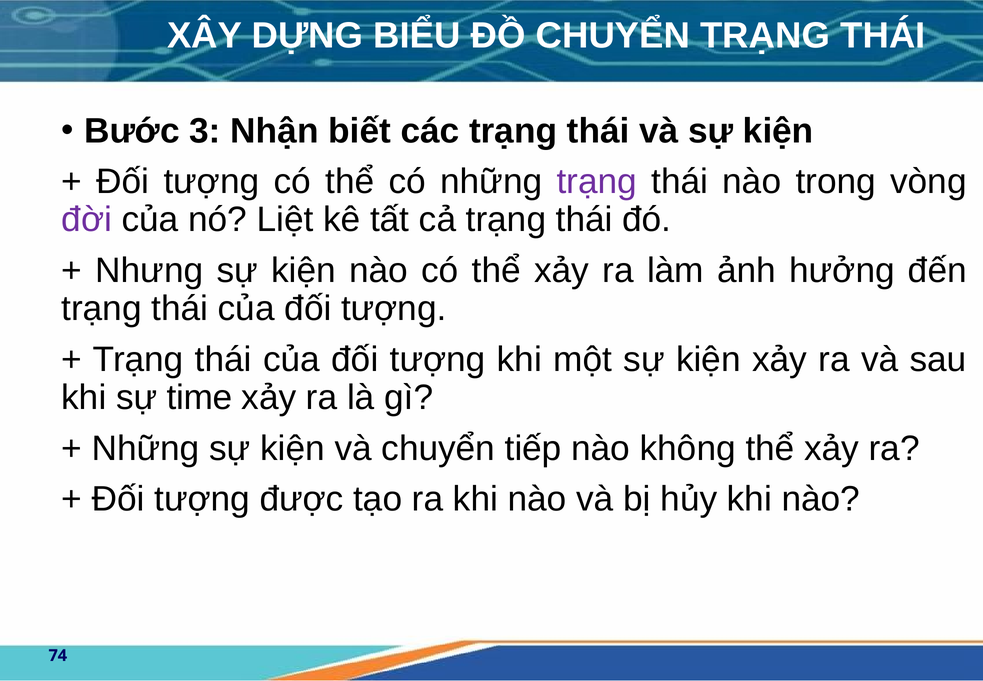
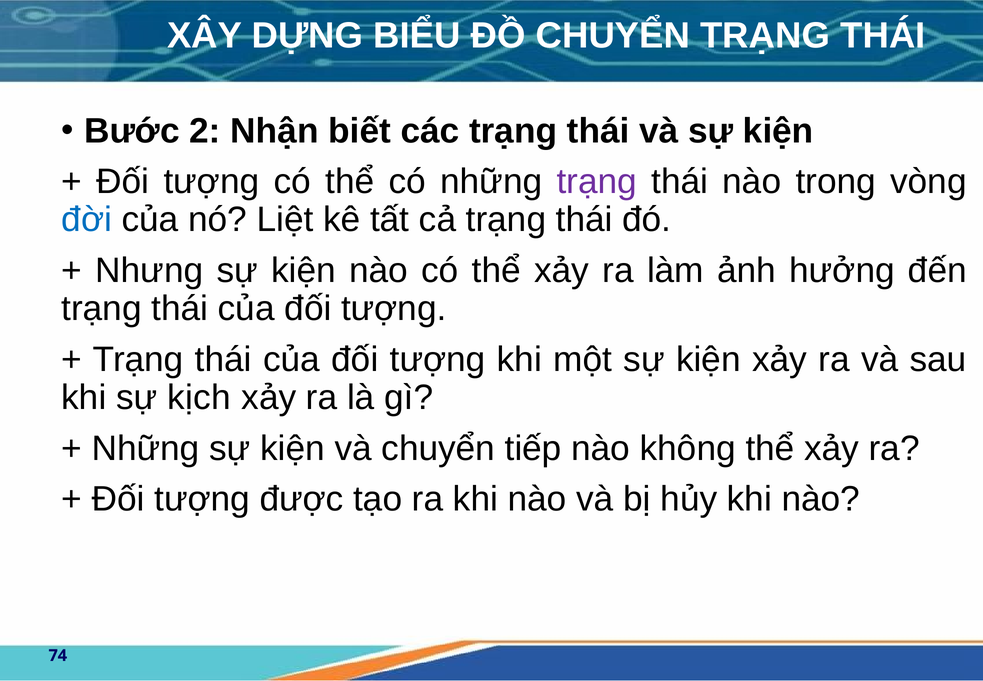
3: 3 -> 2
đời colour: purple -> blue
time: time -> kịch
